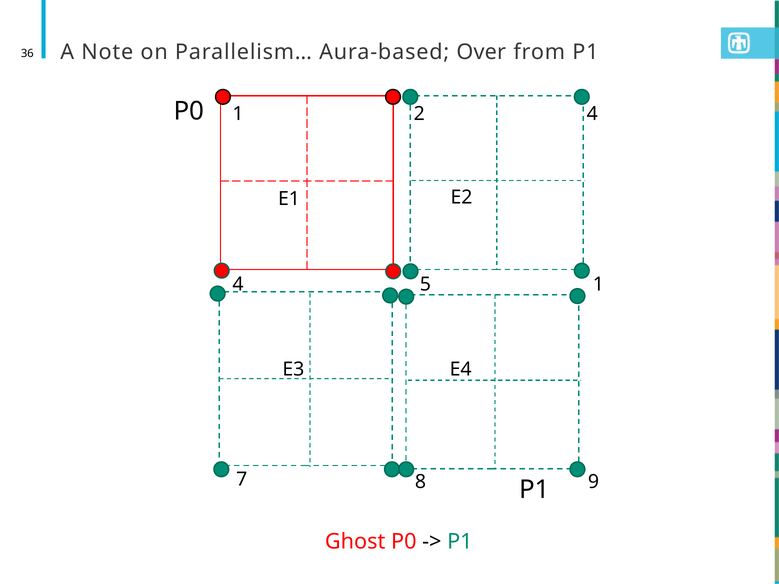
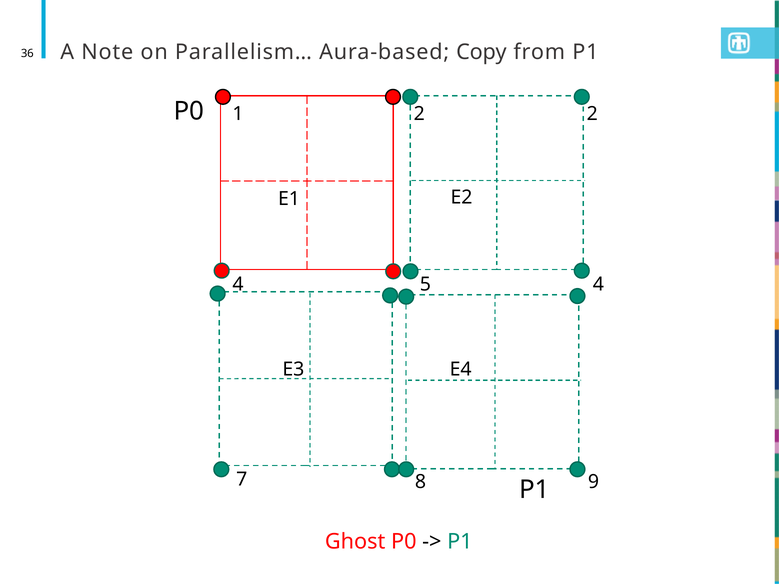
Over: Over -> Copy
2 4: 4 -> 2
5 1: 1 -> 4
